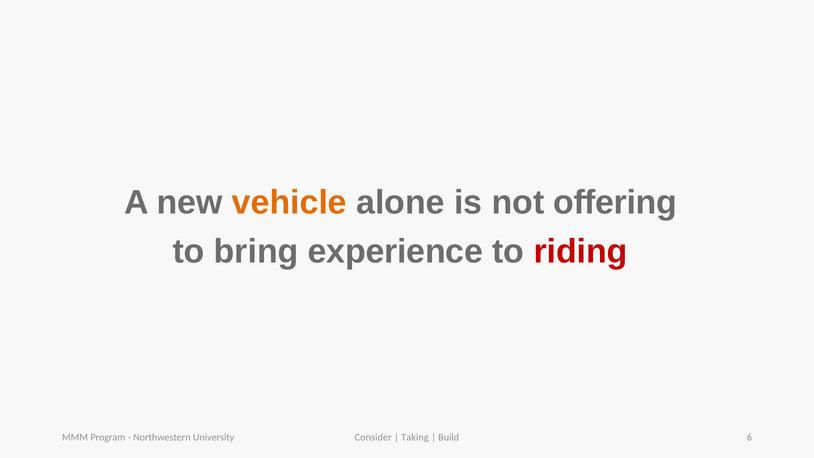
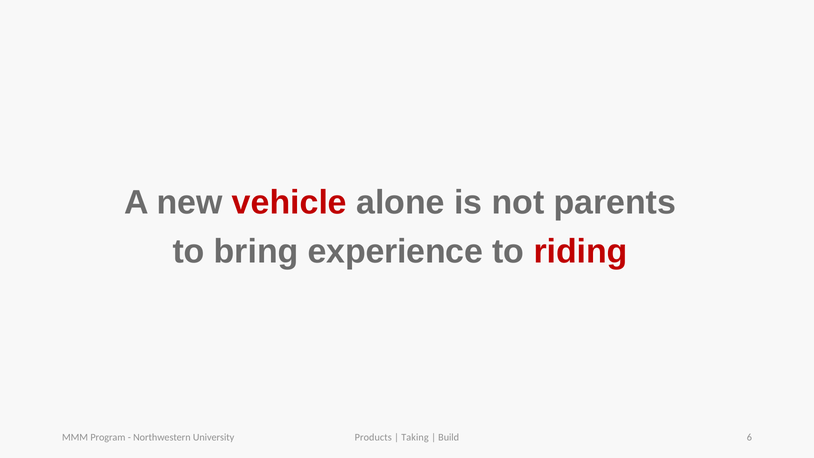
vehicle colour: orange -> red
offering: offering -> parents
Consider: Consider -> Products
